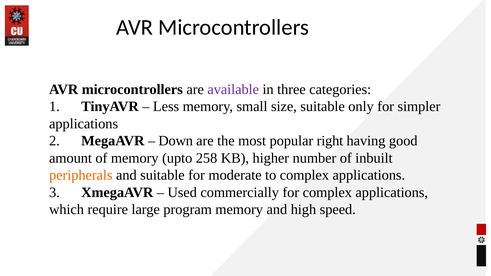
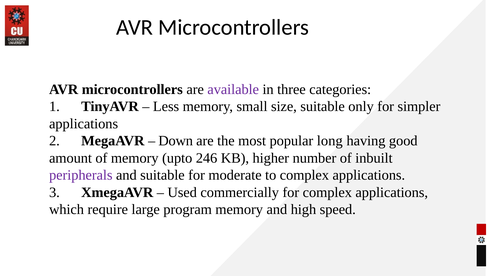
right: right -> long
258: 258 -> 246
peripherals colour: orange -> purple
